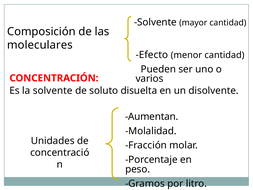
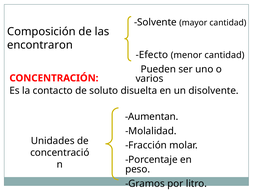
moleculares: moleculares -> encontraron
la solvente: solvente -> contacto
